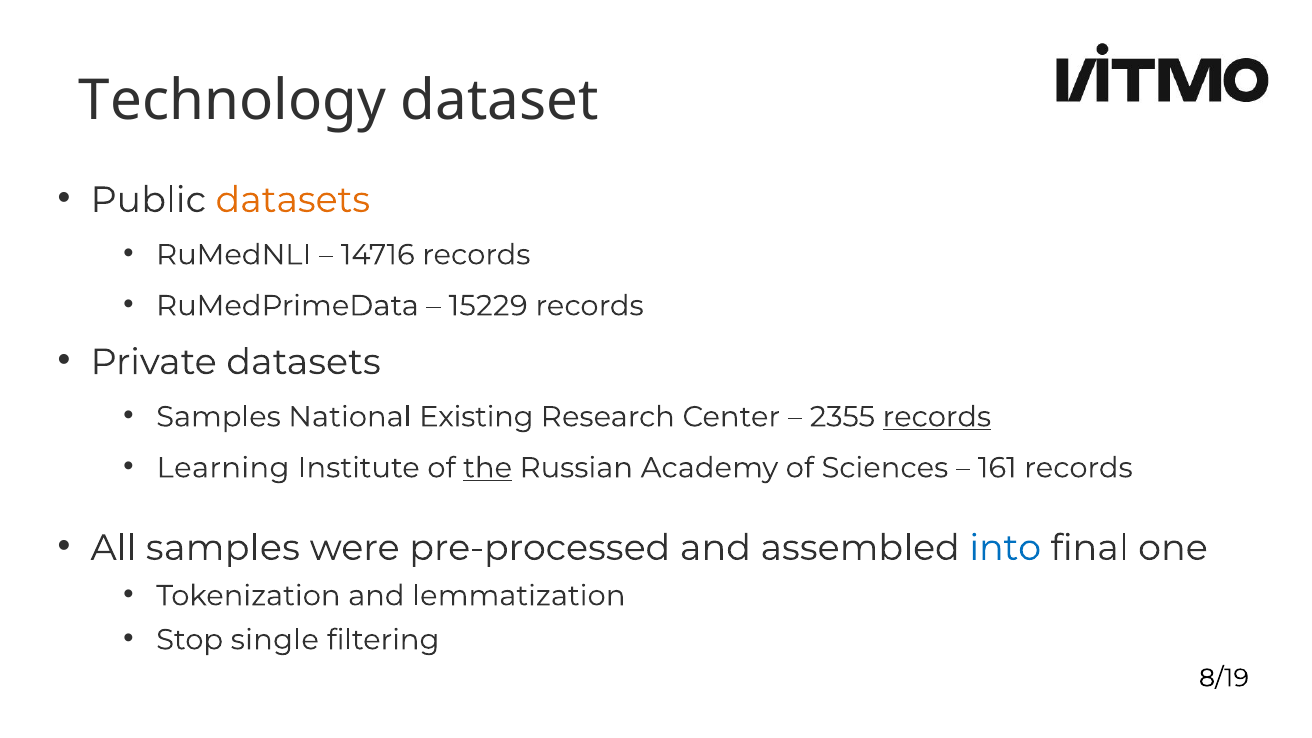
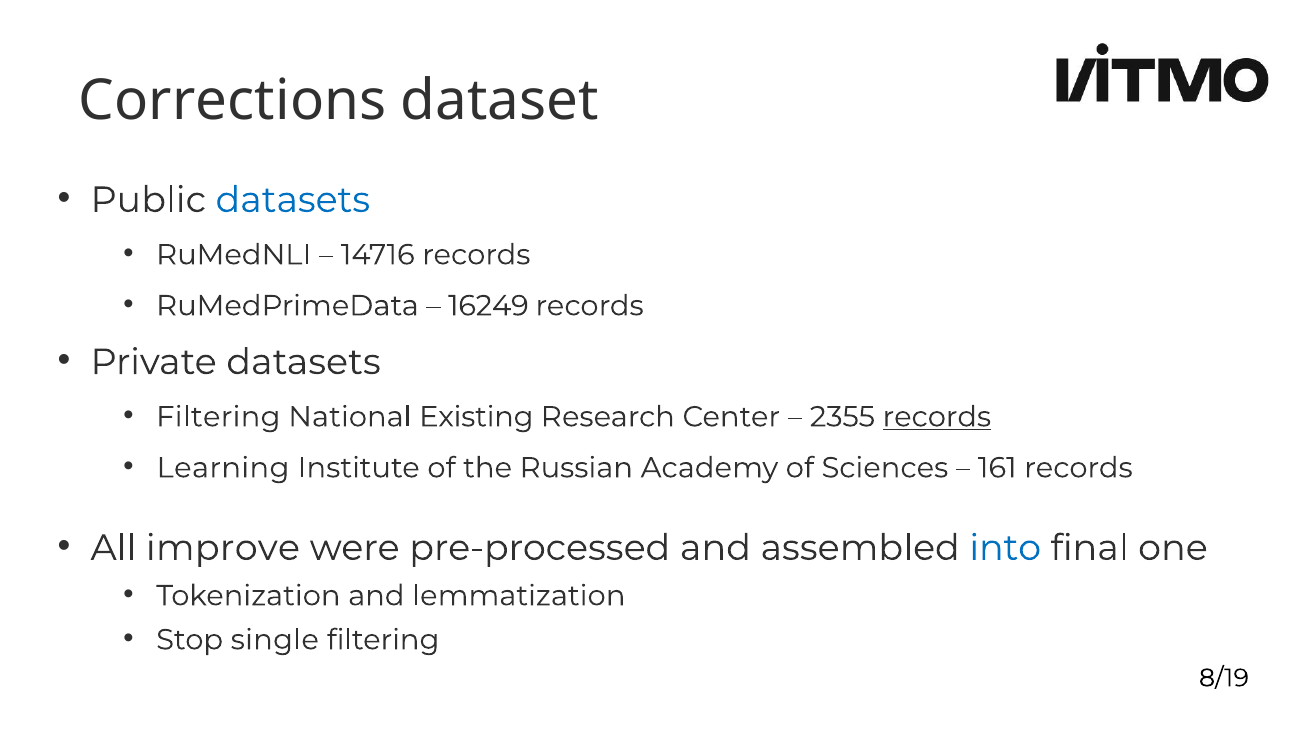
Technology: Technology -> Corrections
datasets at (293, 200) colour: orange -> blue
15229: 15229 -> 16249
Samples at (218, 417): Samples -> Filtering
the underline: present -> none
All samples: samples -> improve
